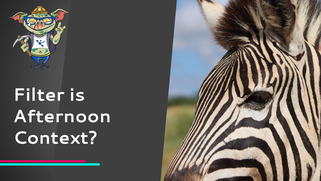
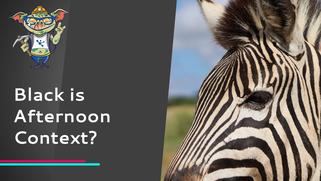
Filter: Filter -> Black
